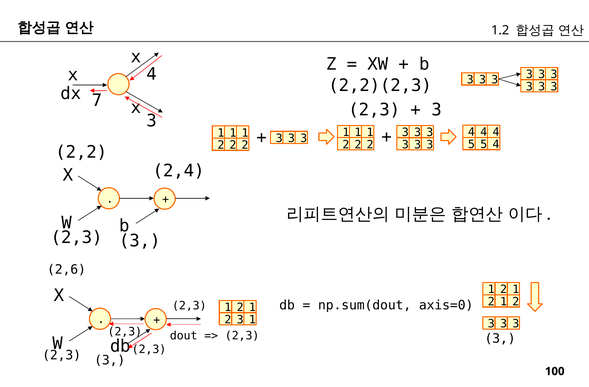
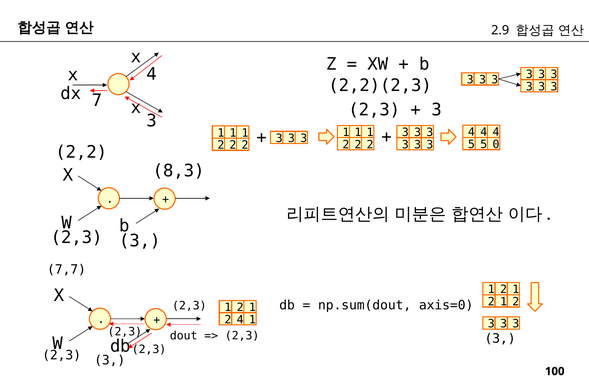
1.2: 1.2 -> 2.9
5 4: 4 -> 0
2,4: 2,4 -> 8,3
2,6: 2,6 -> 7,7
3 at (240, 320): 3 -> 4
